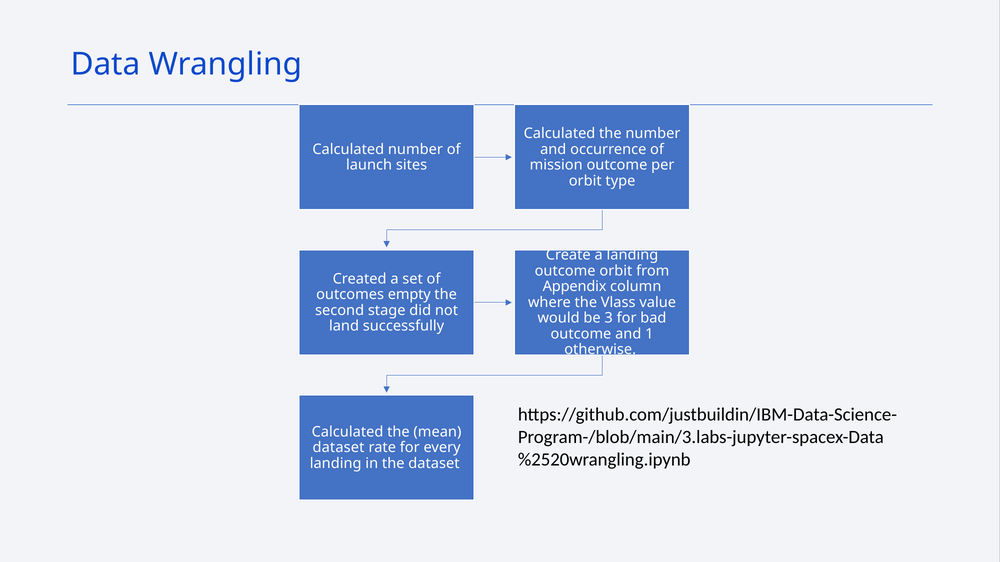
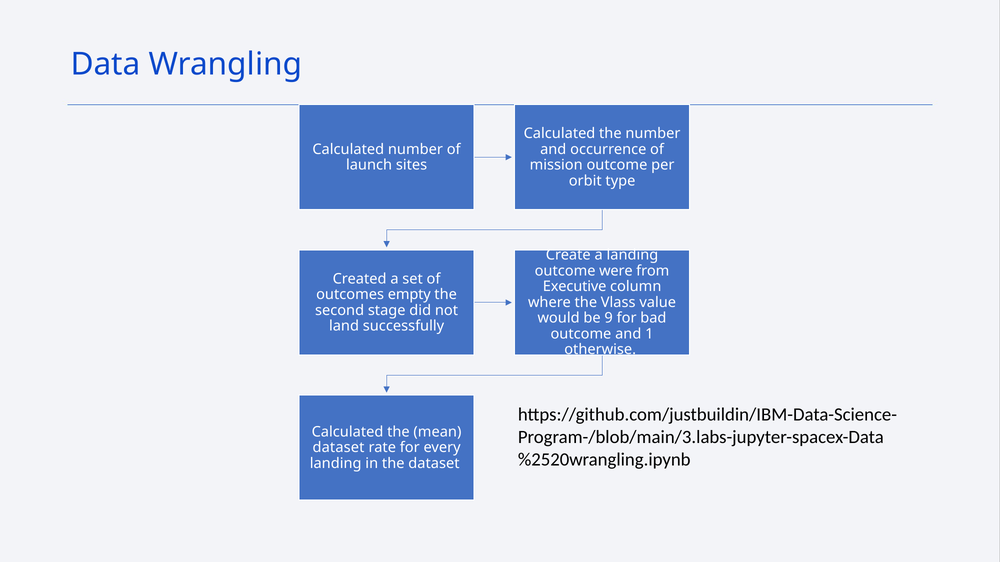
outcome orbit: orbit -> were
Appendix: Appendix -> Executive
3: 3 -> 9
